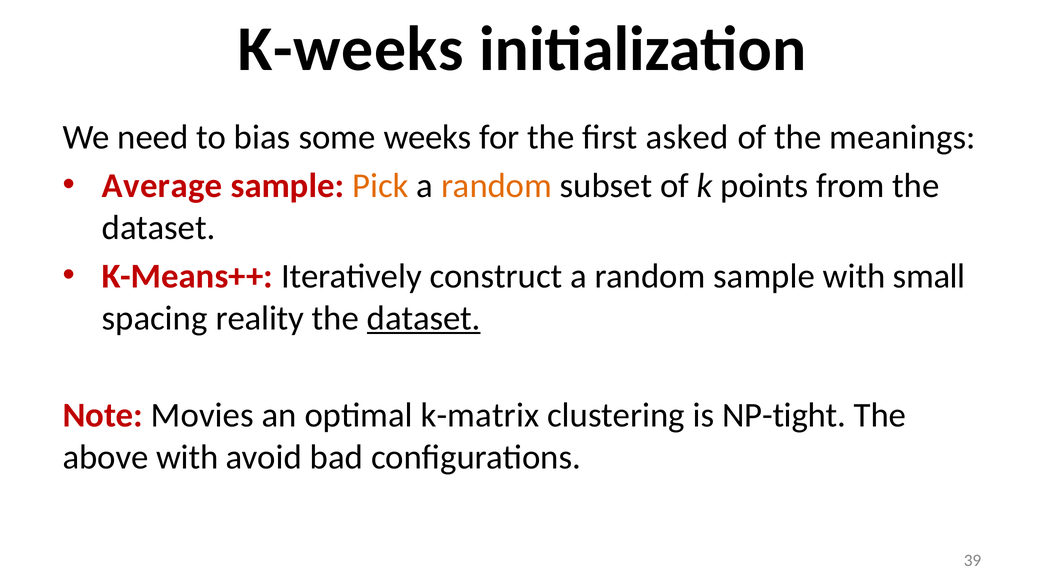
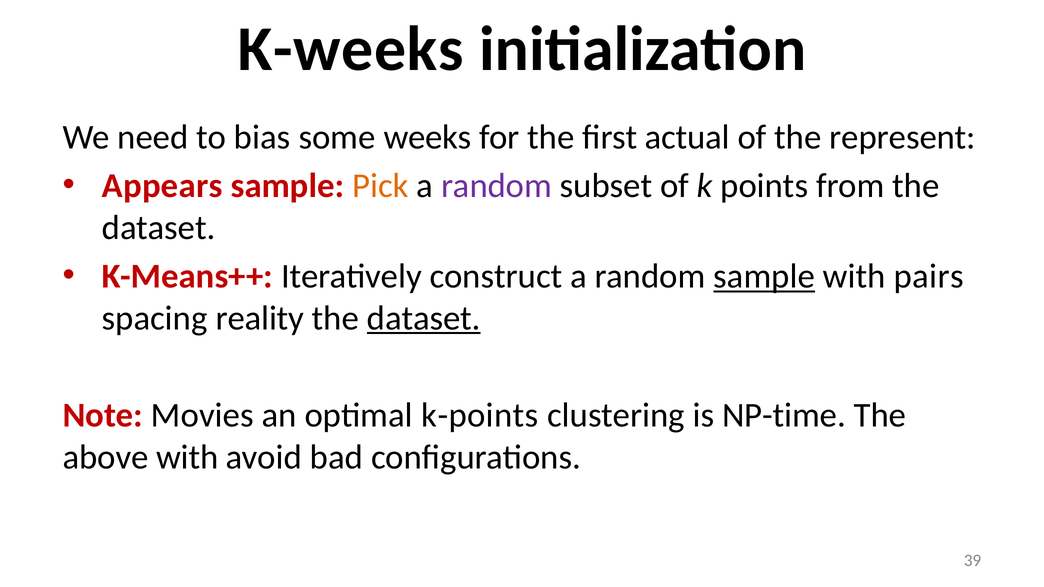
asked: asked -> actual
meanings: meanings -> represent
Average: Average -> Appears
random at (496, 186) colour: orange -> purple
sample at (764, 276) underline: none -> present
small: small -> pairs
k-matrix: k-matrix -> k-points
NP-tight: NP-tight -> NP-time
